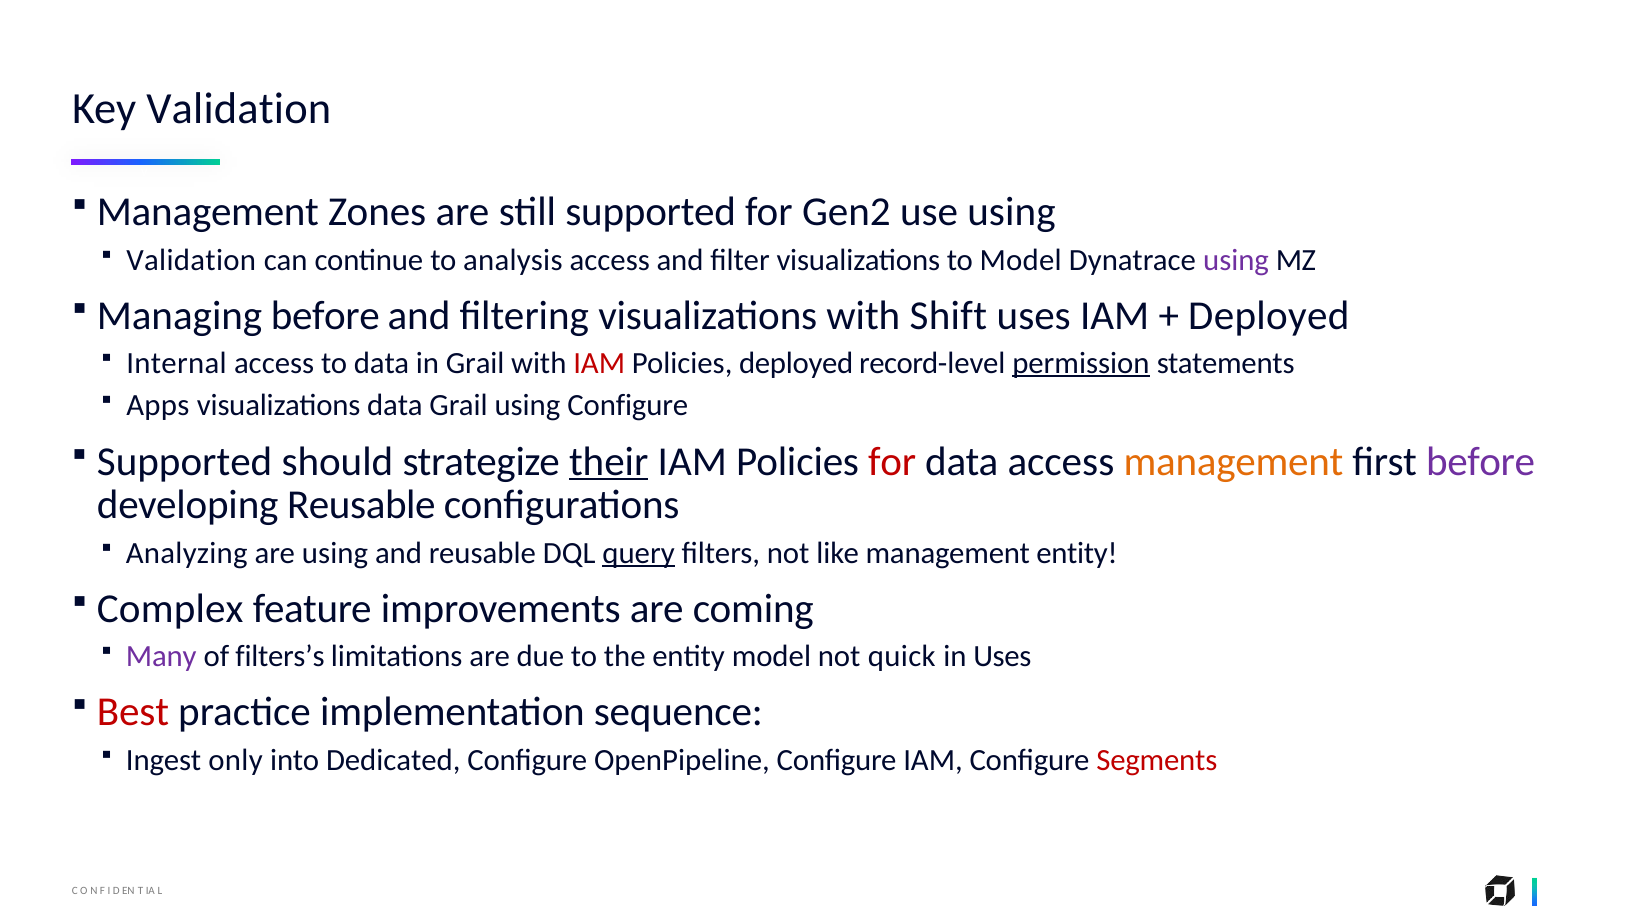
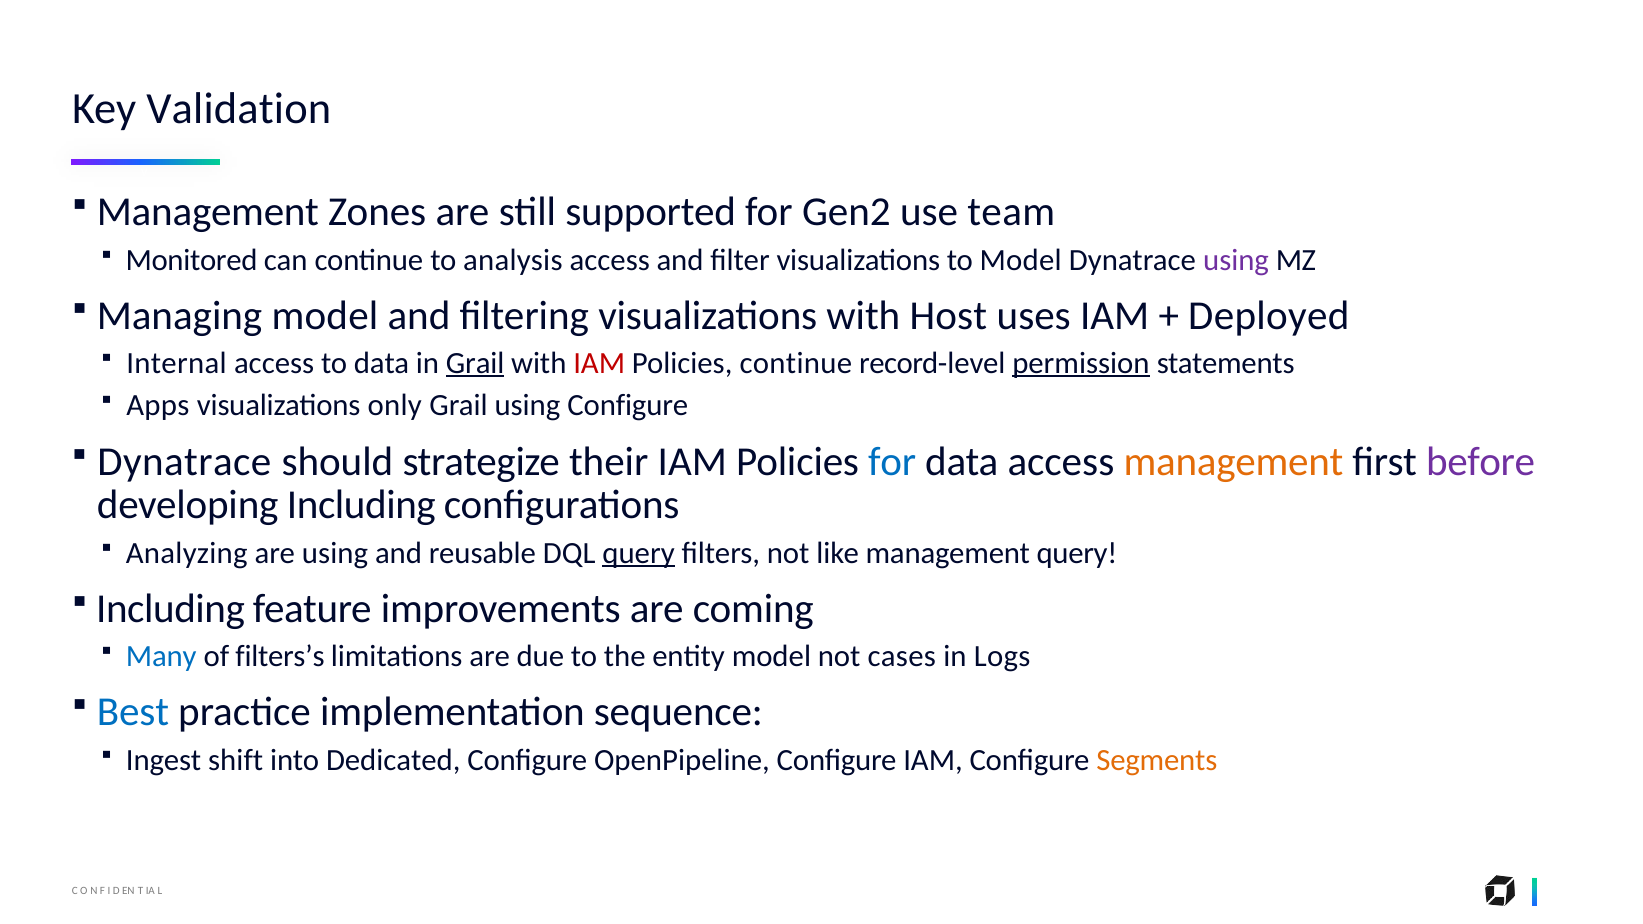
use using: using -> team
Validation at (191, 260): Validation -> Monitored
Managing before: before -> model
Shift: Shift -> Host
Grail at (475, 363) underline: none -> present
Policies deployed: deployed -> continue
visualizations data: data -> only
Supported at (185, 462): Supported -> Dynatrace
their underline: present -> none
for at (892, 462) colour: red -> blue
developing Reusable: Reusable -> Including
management entity: entity -> query
Complex at (170, 609): Complex -> Including
Many colour: purple -> blue
quick: quick -> cases
in Uses: Uses -> Logs
Best colour: red -> blue
only: only -> shift
Segments colour: red -> orange
